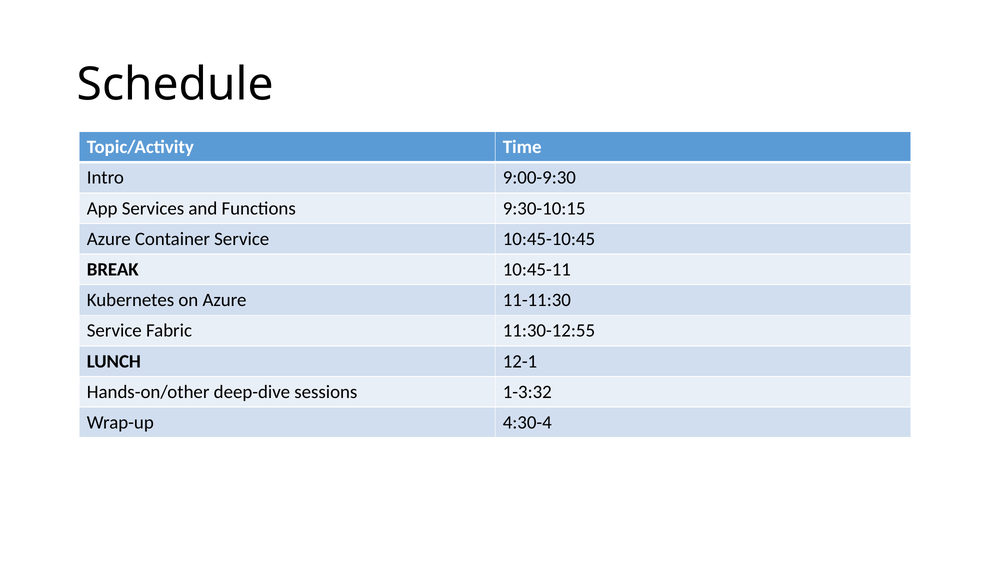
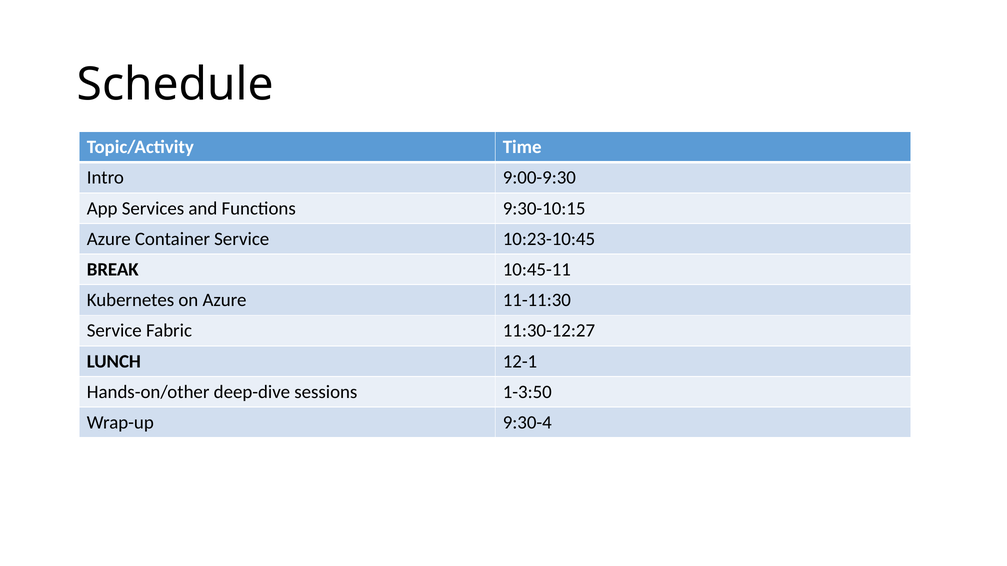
10:45-10:45: 10:45-10:45 -> 10:23-10:45
11:30-12:55: 11:30-12:55 -> 11:30-12:27
1-3:32: 1-3:32 -> 1-3:50
4:30-4: 4:30-4 -> 9:30-4
